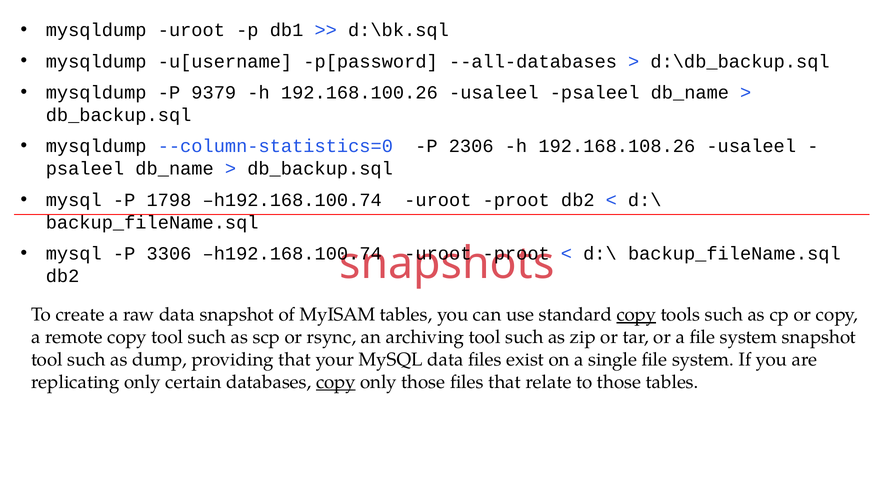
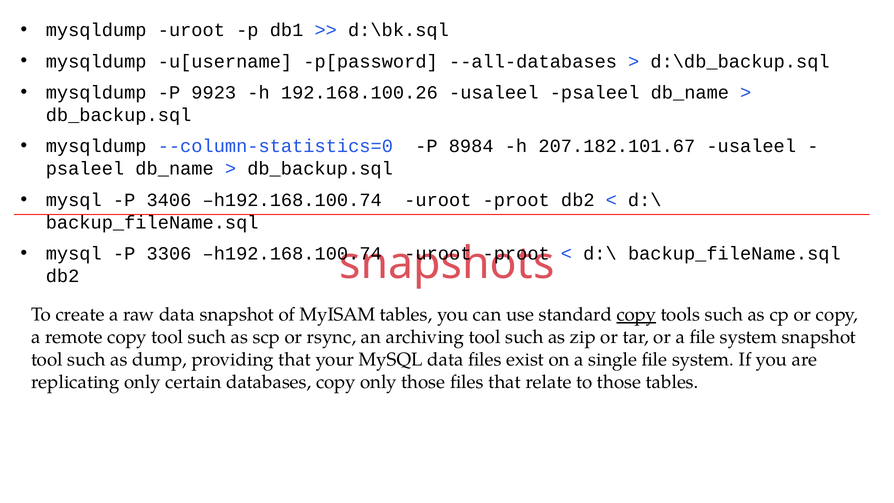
9379: 9379 -> 9923
2306: 2306 -> 8984
192.168.108.26: 192.168.108.26 -> 207.182.101.67
1798: 1798 -> 3406
copy at (336, 382) underline: present -> none
